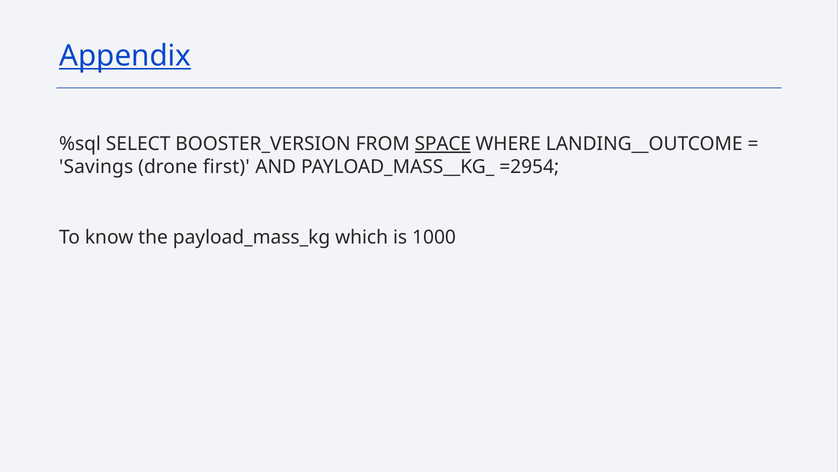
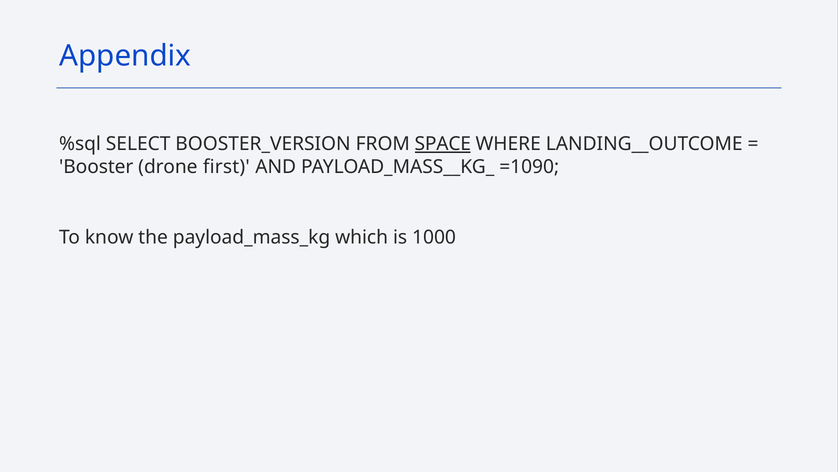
Appendix underline: present -> none
Savings: Savings -> Booster
=2954: =2954 -> =1090
